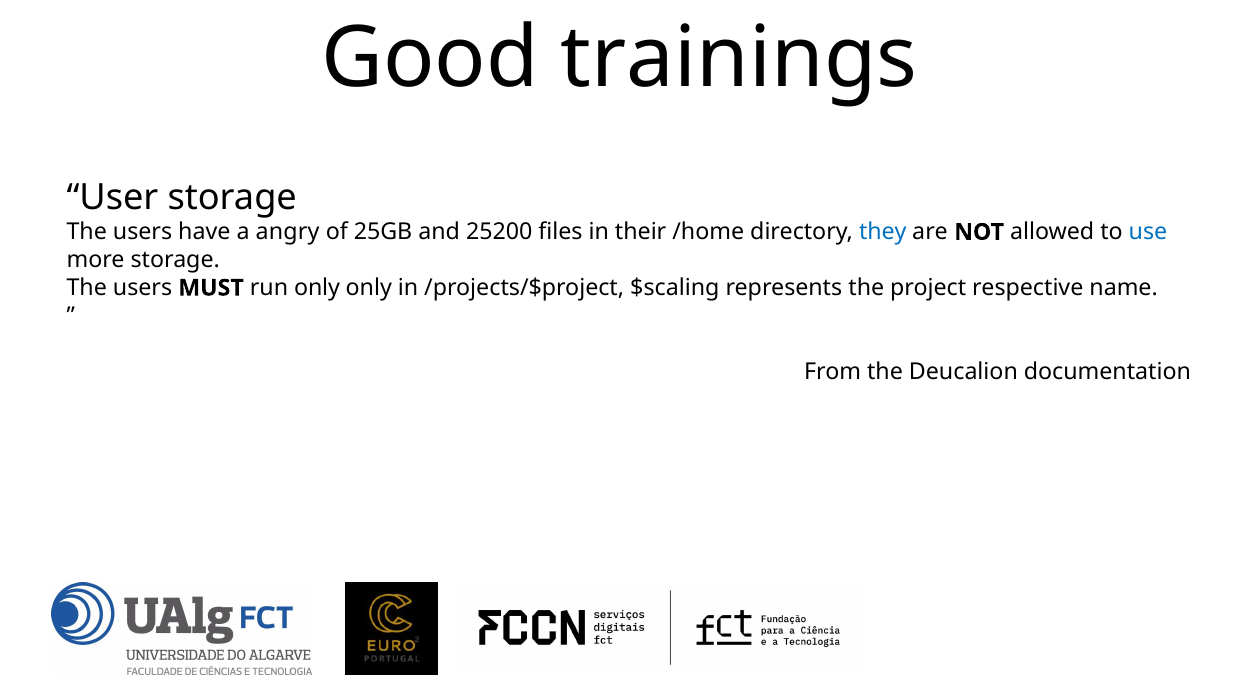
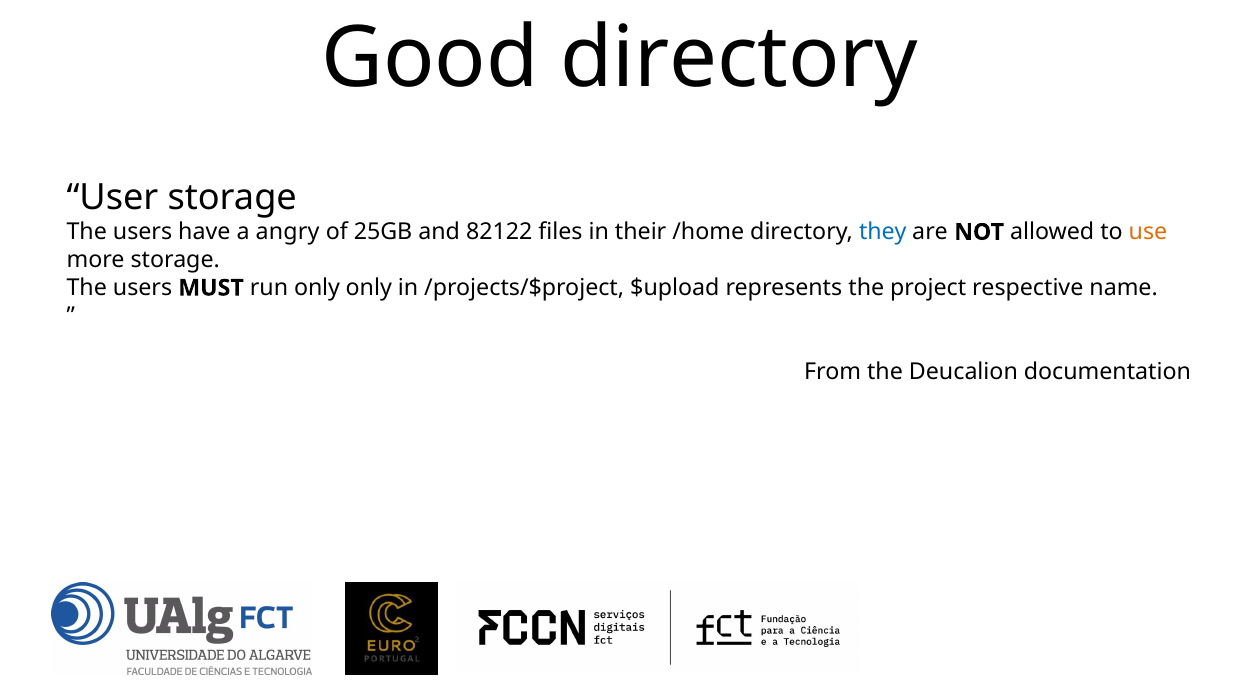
Good trainings: trainings -> directory
25200: 25200 -> 82122
use colour: blue -> orange
$scaling: $scaling -> $upload
